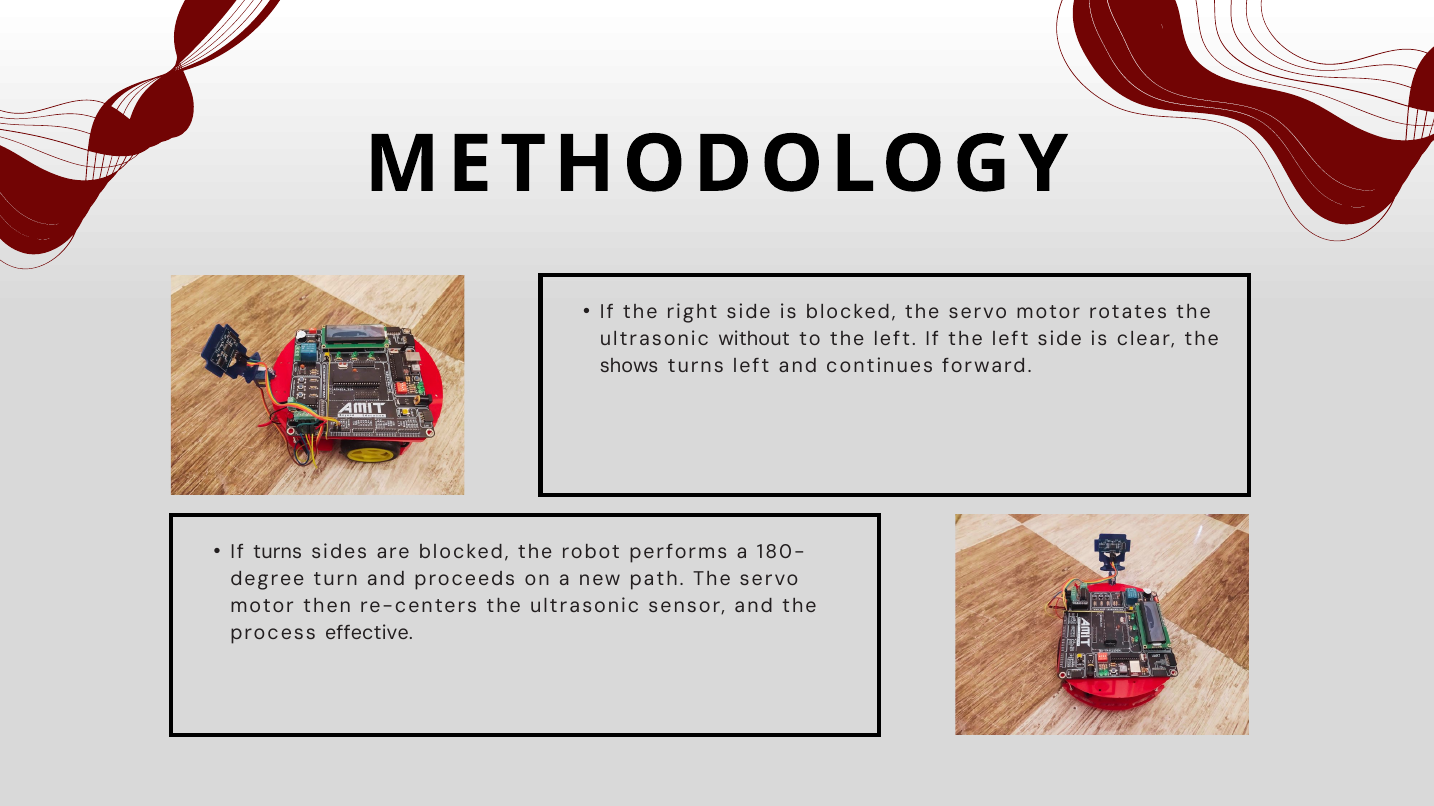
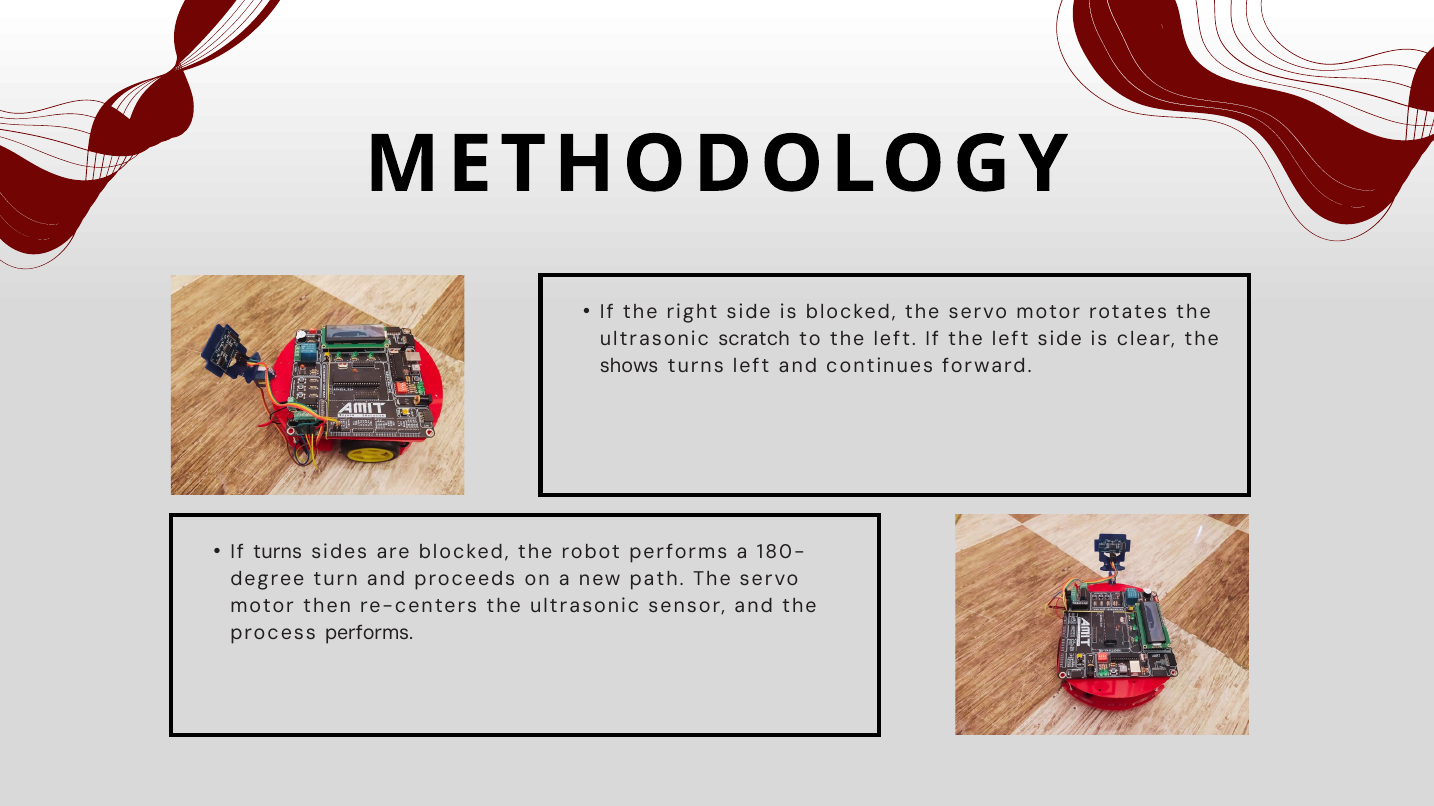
without: without -> scratch
process effective: effective -> performs
